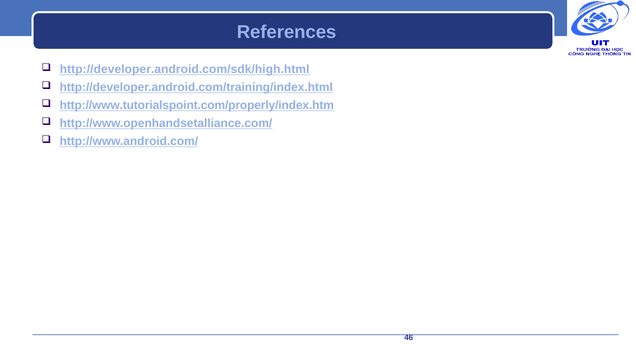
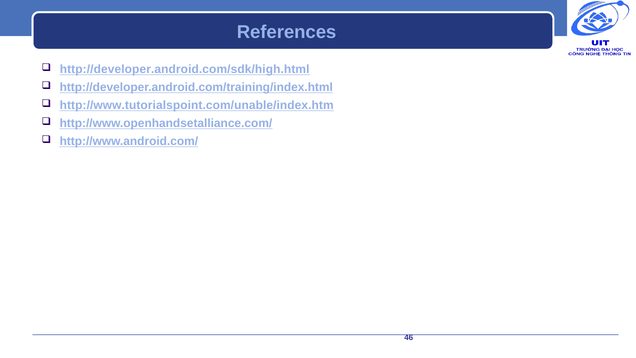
http://www.tutorialspoint.com/properly/index.htm: http://www.tutorialspoint.com/properly/index.htm -> http://www.tutorialspoint.com/unable/index.htm
